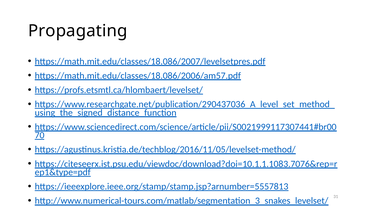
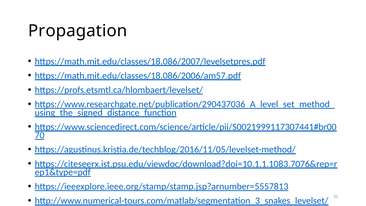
Propagating: Propagating -> Propagation
